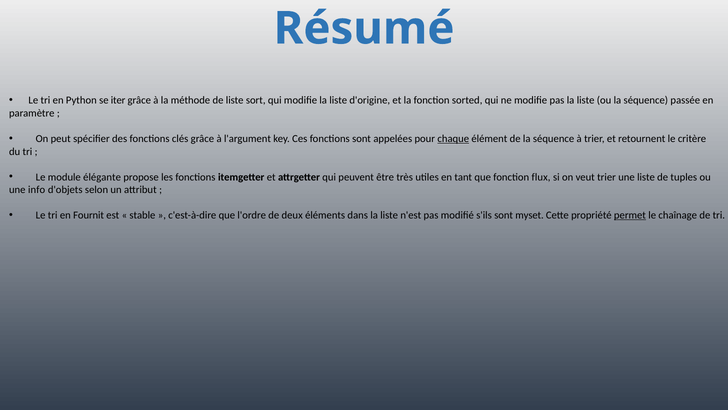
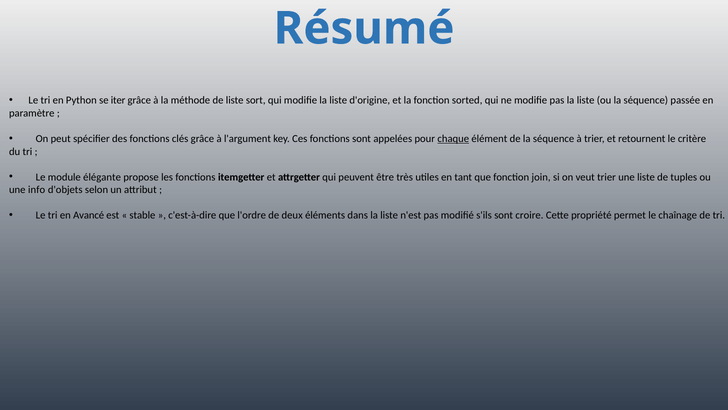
flux: flux -> join
Fournit: Fournit -> Avancé
myset: myset -> croire
permet underline: present -> none
